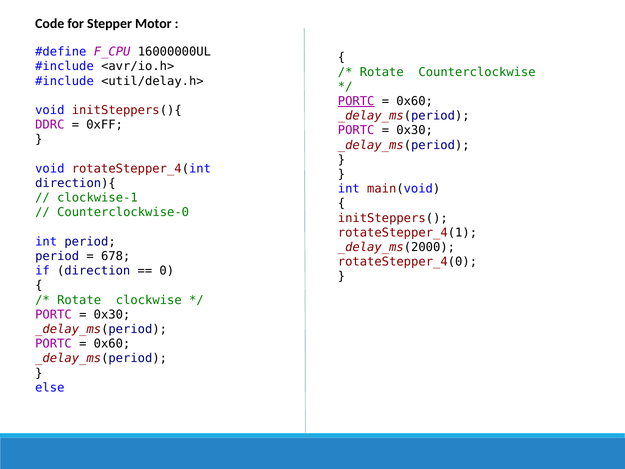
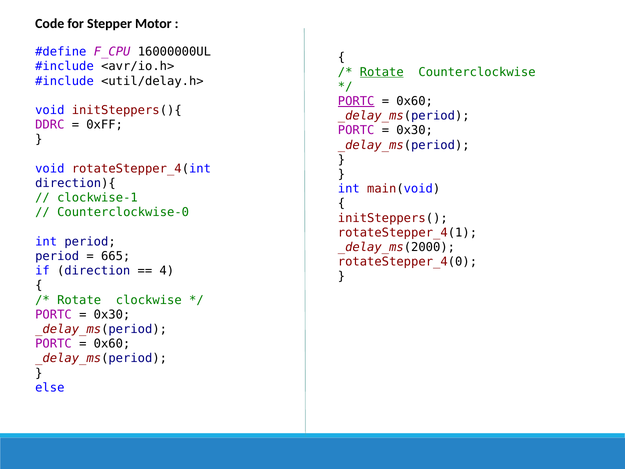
Rotate at (382, 72) underline: none -> present
678: 678 -> 665
0: 0 -> 4
